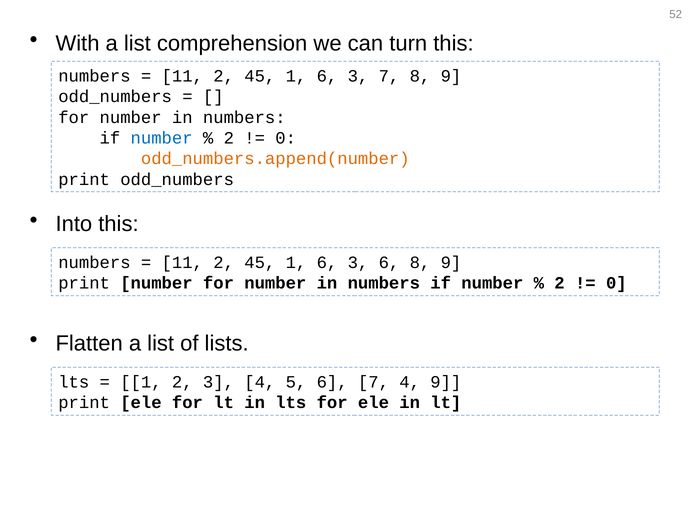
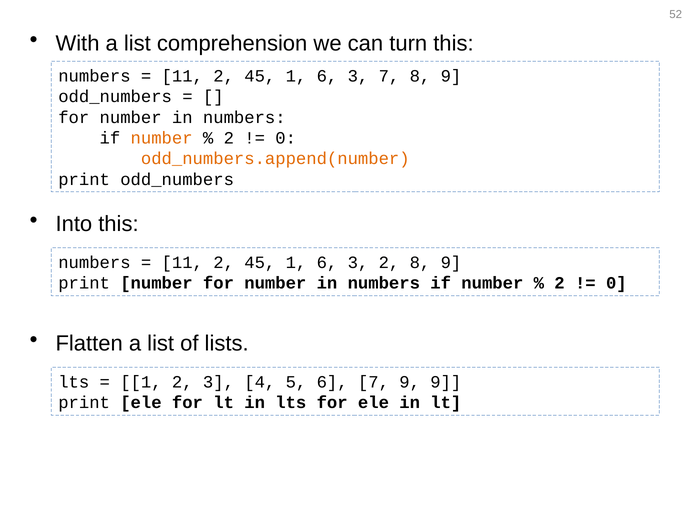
number at (162, 138) colour: blue -> orange
3 6: 6 -> 2
7 4: 4 -> 9
